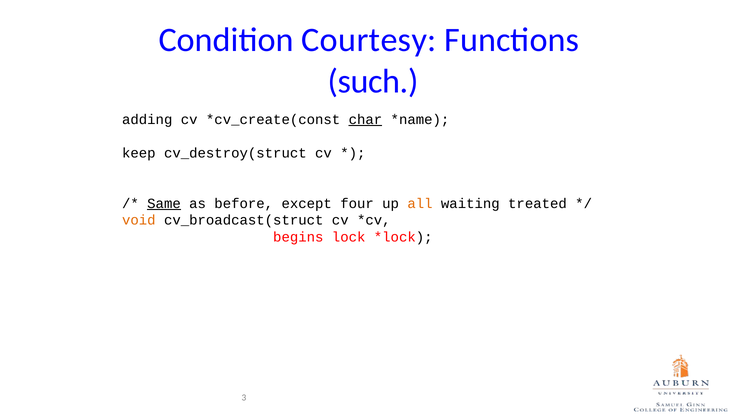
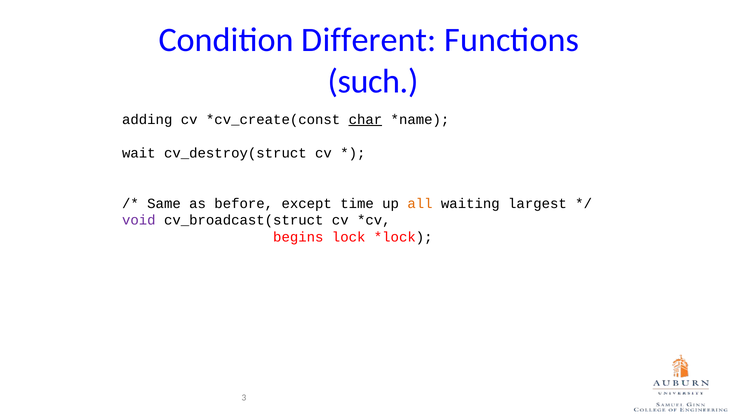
Courtesy: Courtesy -> Different
keep: keep -> wait
Same underline: present -> none
four: four -> time
treated: treated -> largest
void colour: orange -> purple
